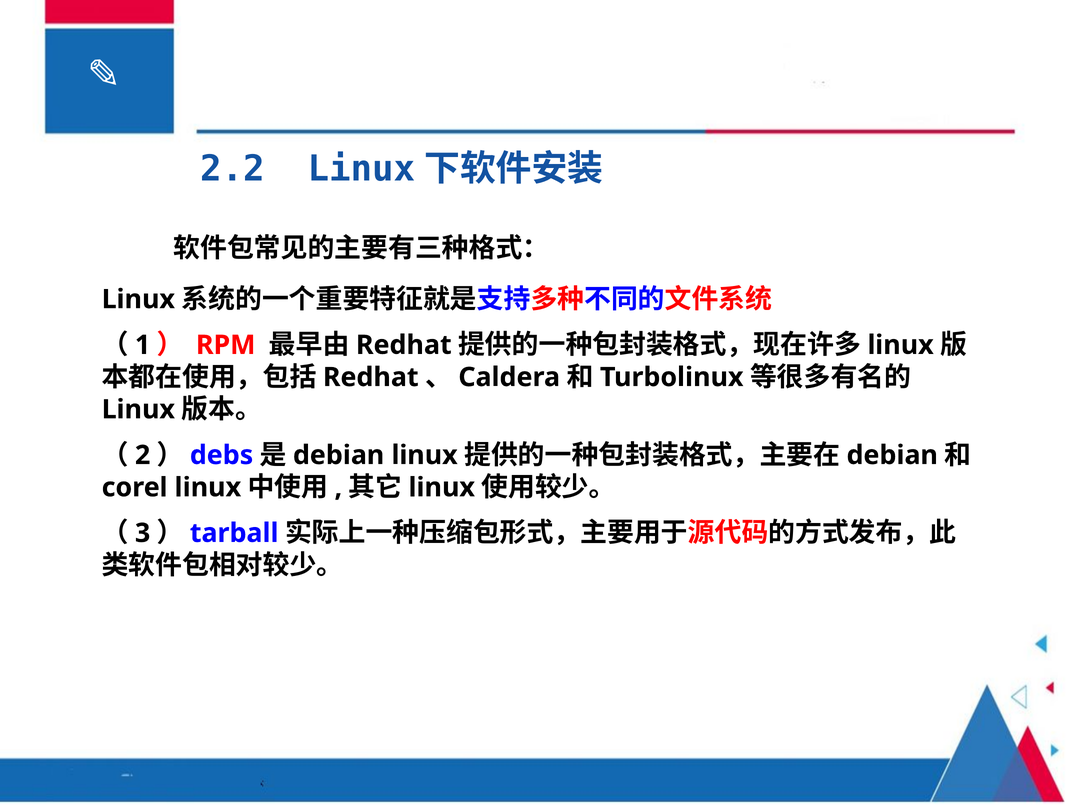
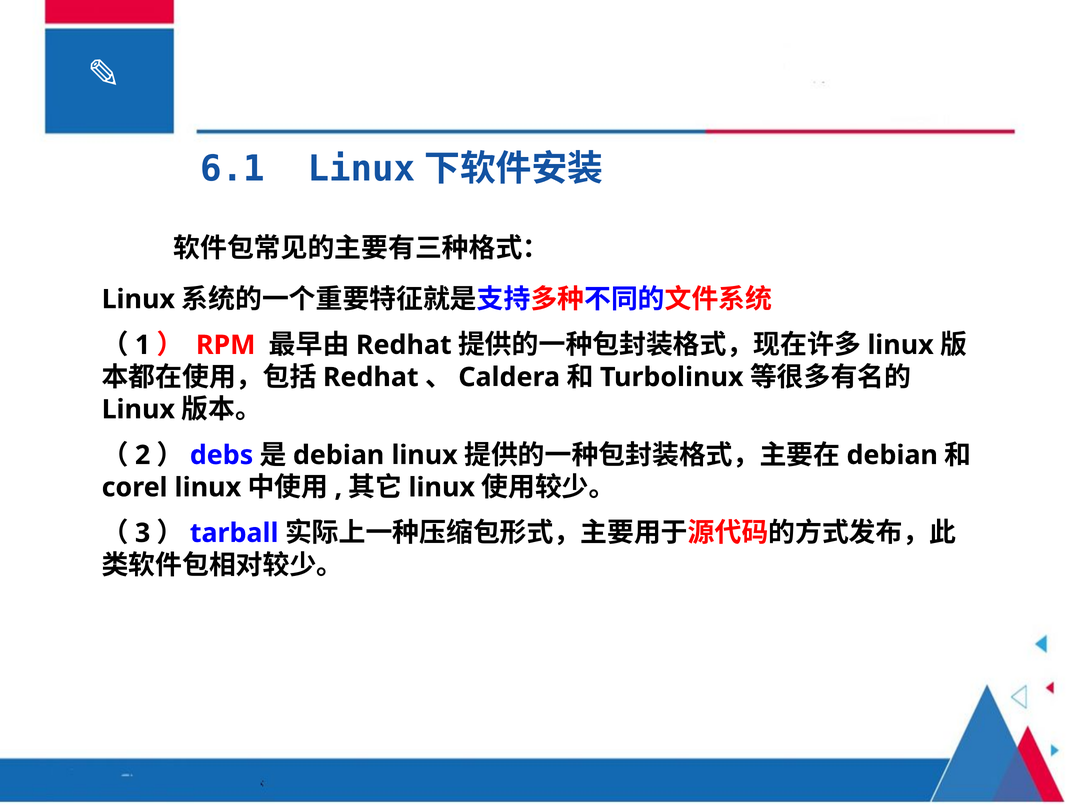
2.2: 2.2 -> 6.1
